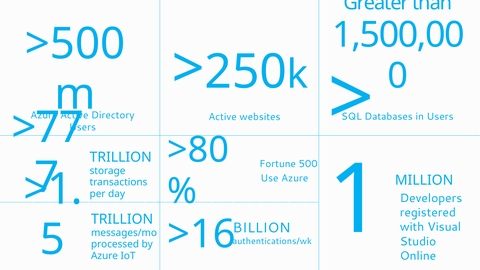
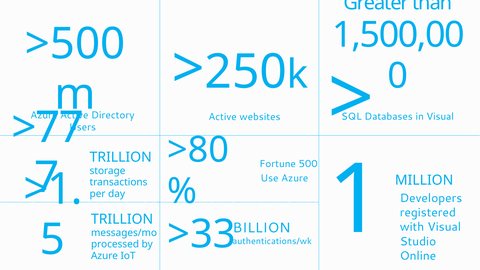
in Users: Users -> Visual
>16: >16 -> >33
